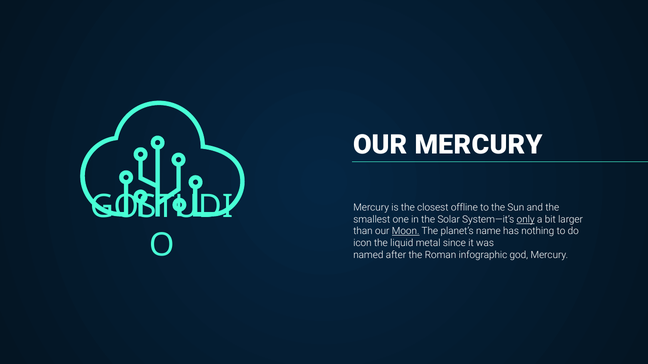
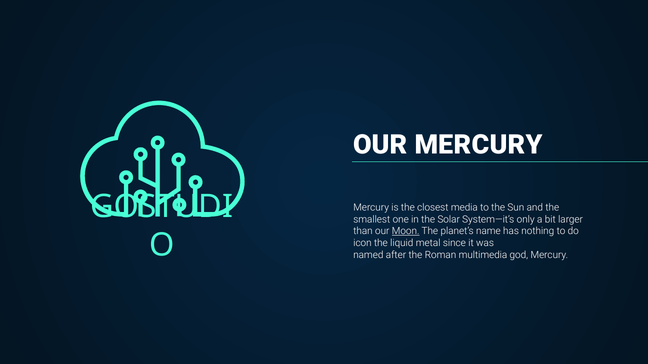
offline: offline -> media
only underline: present -> none
infographic: infographic -> multimedia
